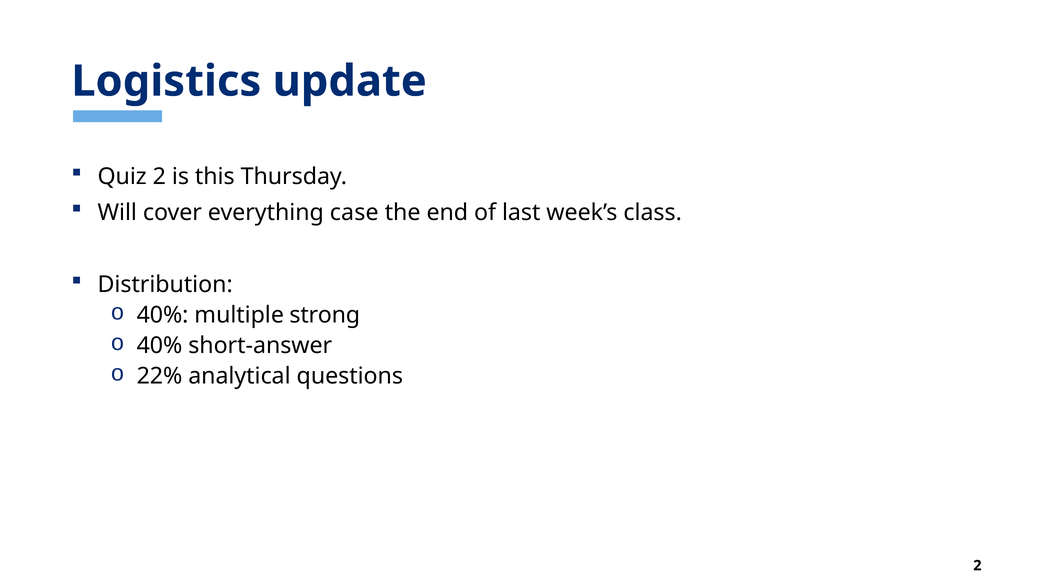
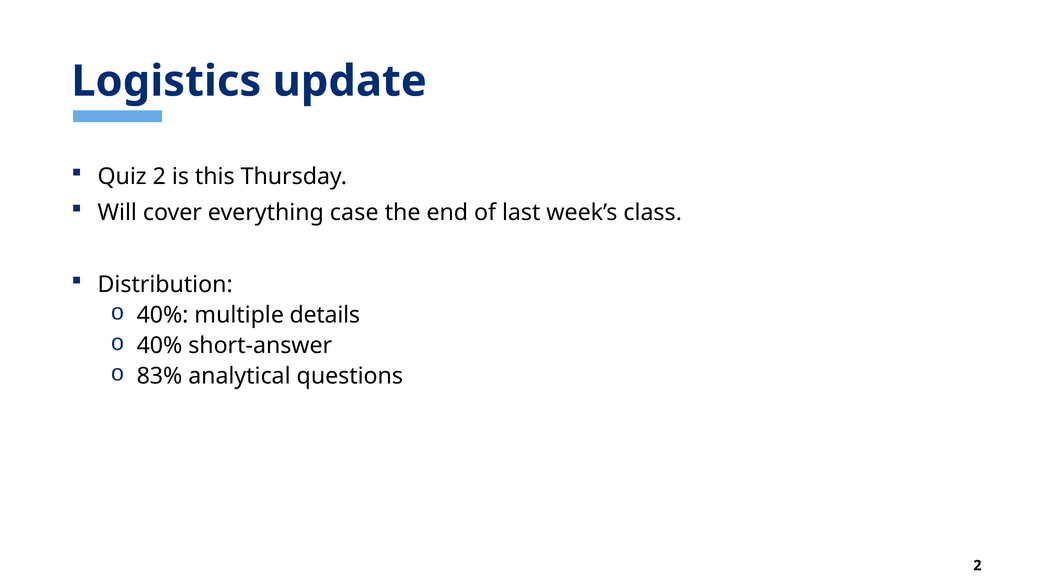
strong: strong -> details
22%: 22% -> 83%
